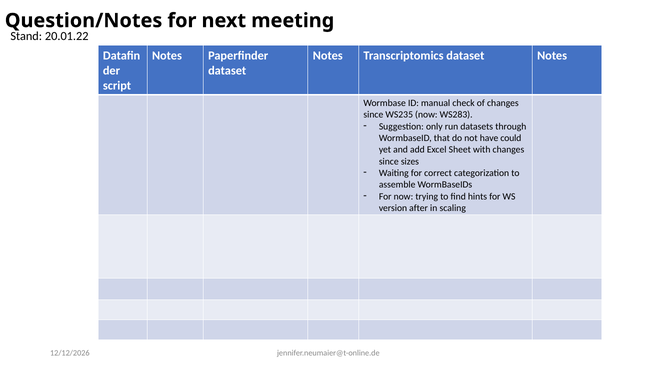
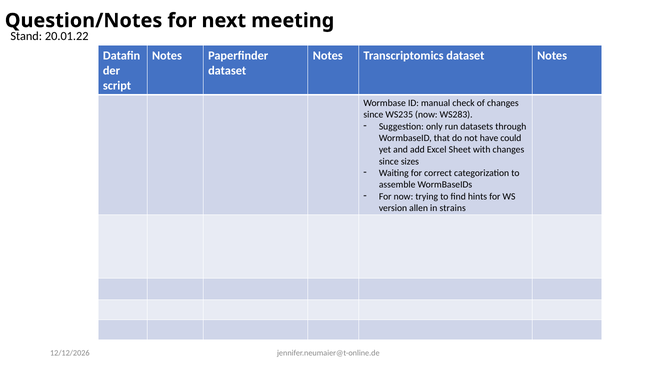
after: after -> allen
scaling: scaling -> strains
